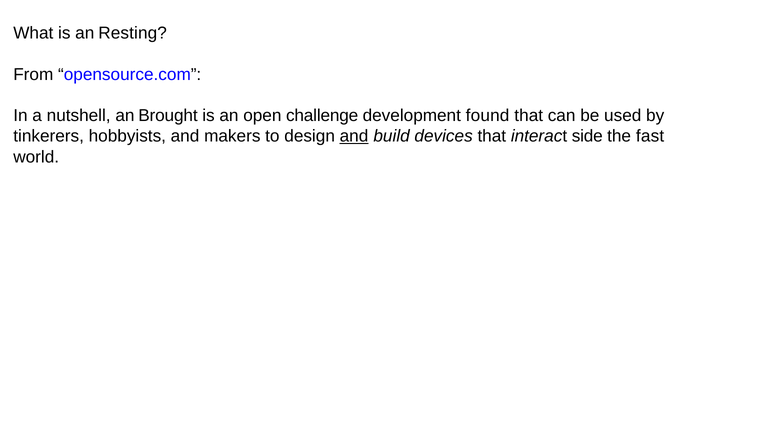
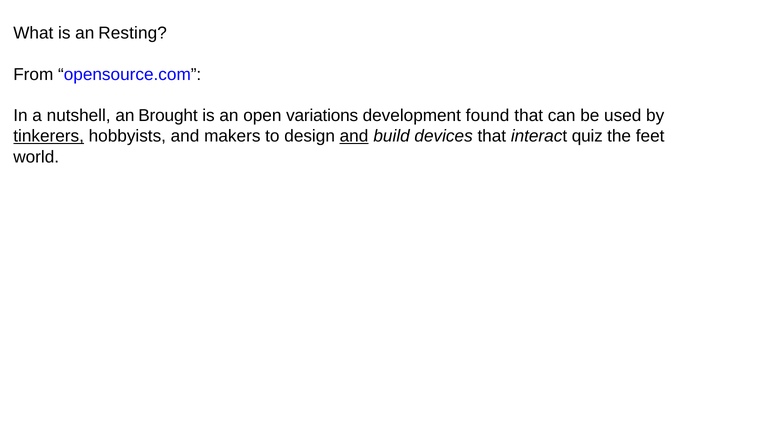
challenge: challenge -> variations
tinkerers underline: none -> present
side: side -> quiz
fast: fast -> feet
